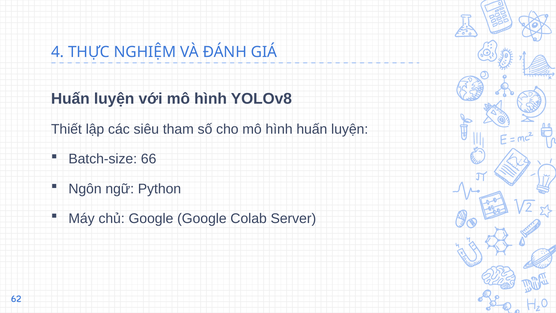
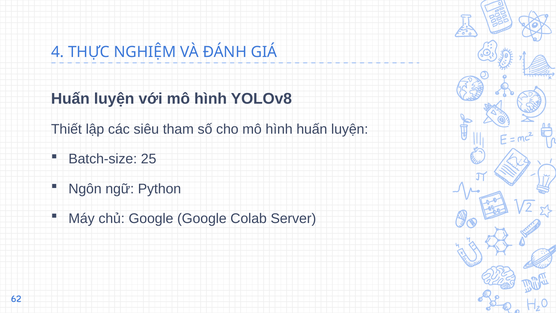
66: 66 -> 25
